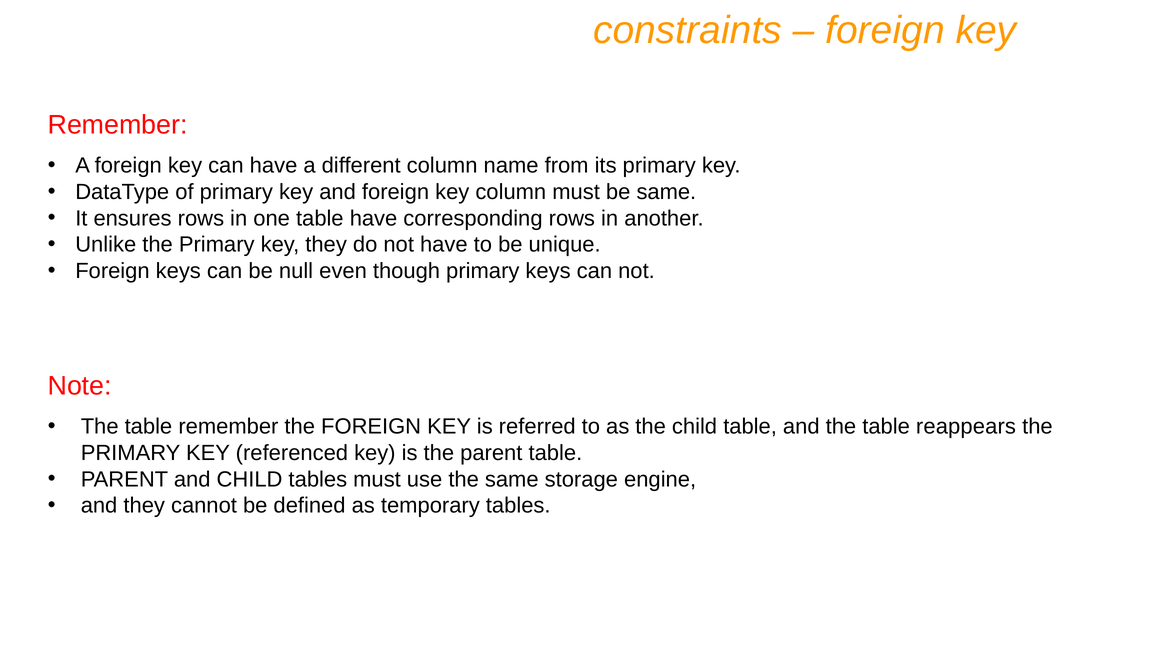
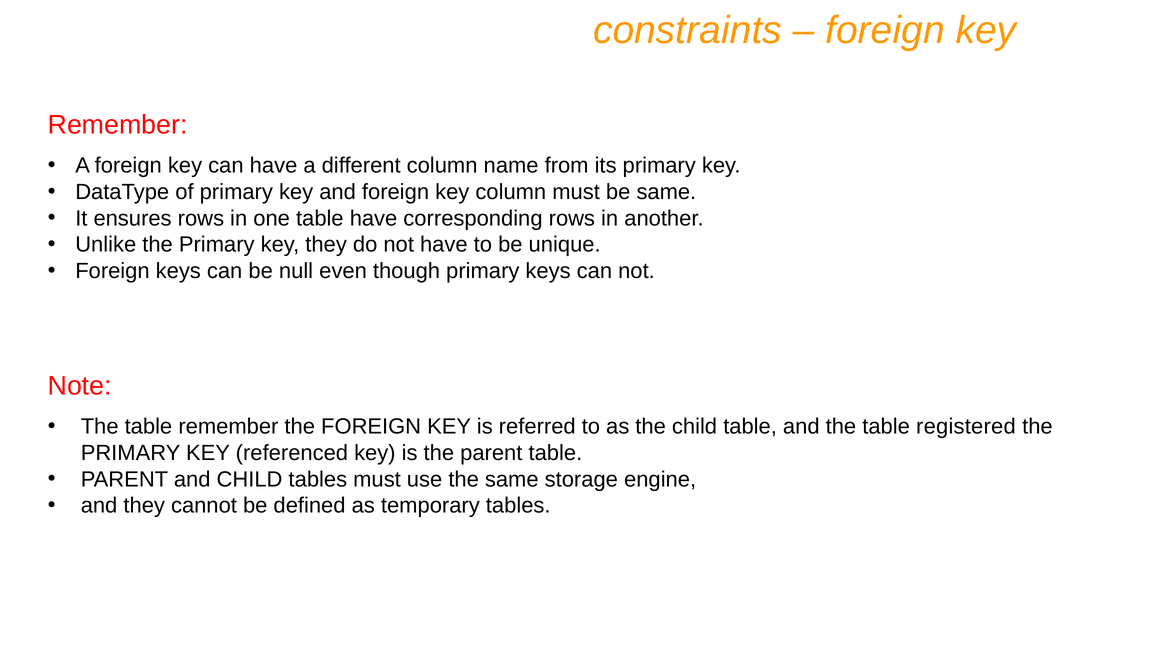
reappears: reappears -> registered
